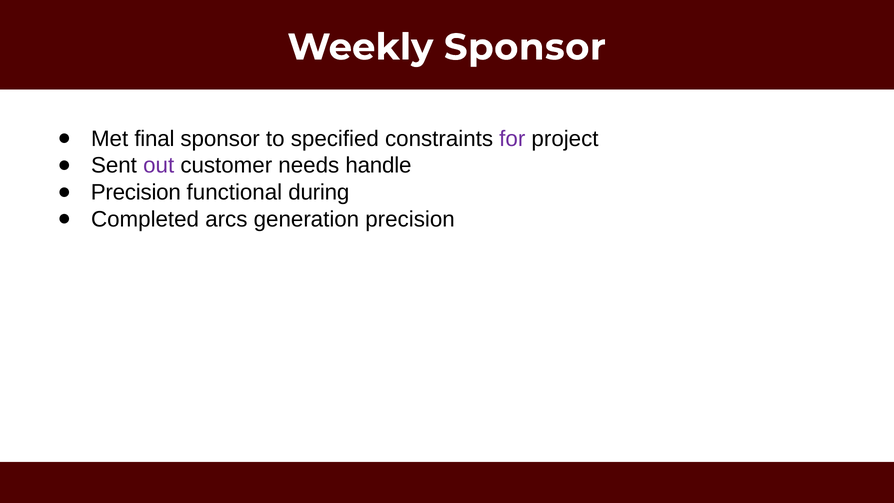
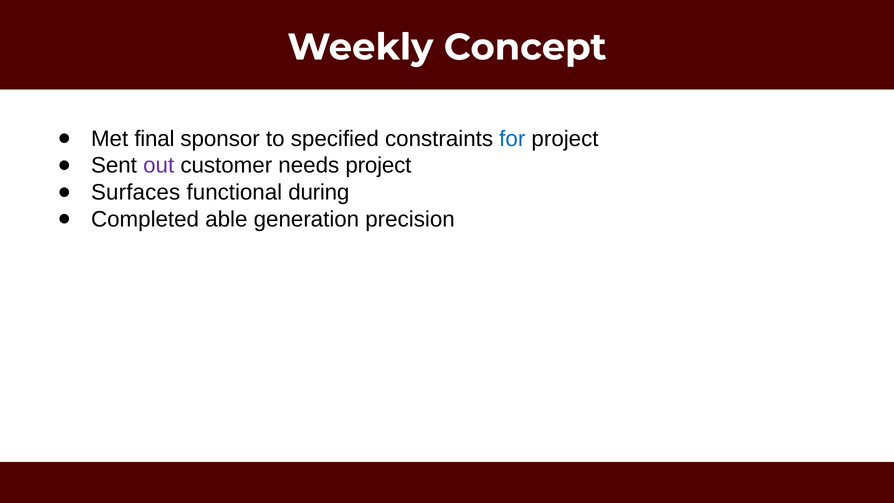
Weekly Sponsor: Sponsor -> Concept
for colour: purple -> blue
needs handle: handle -> project
Precision at (136, 192): Precision -> Surfaces
arcs: arcs -> able
